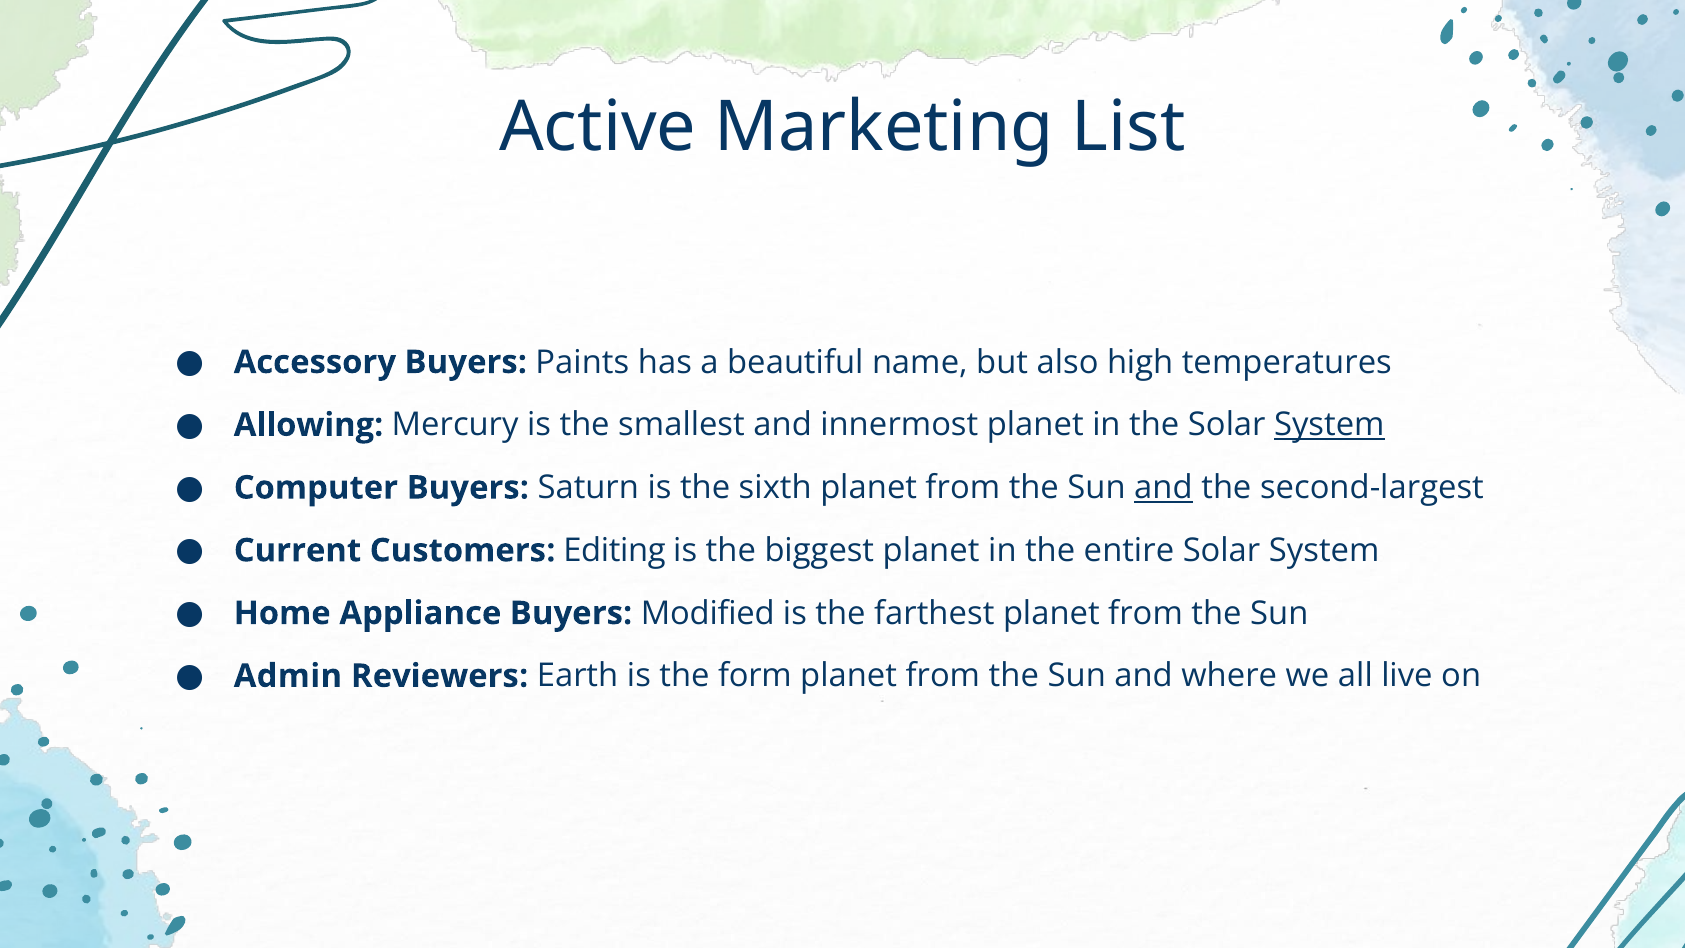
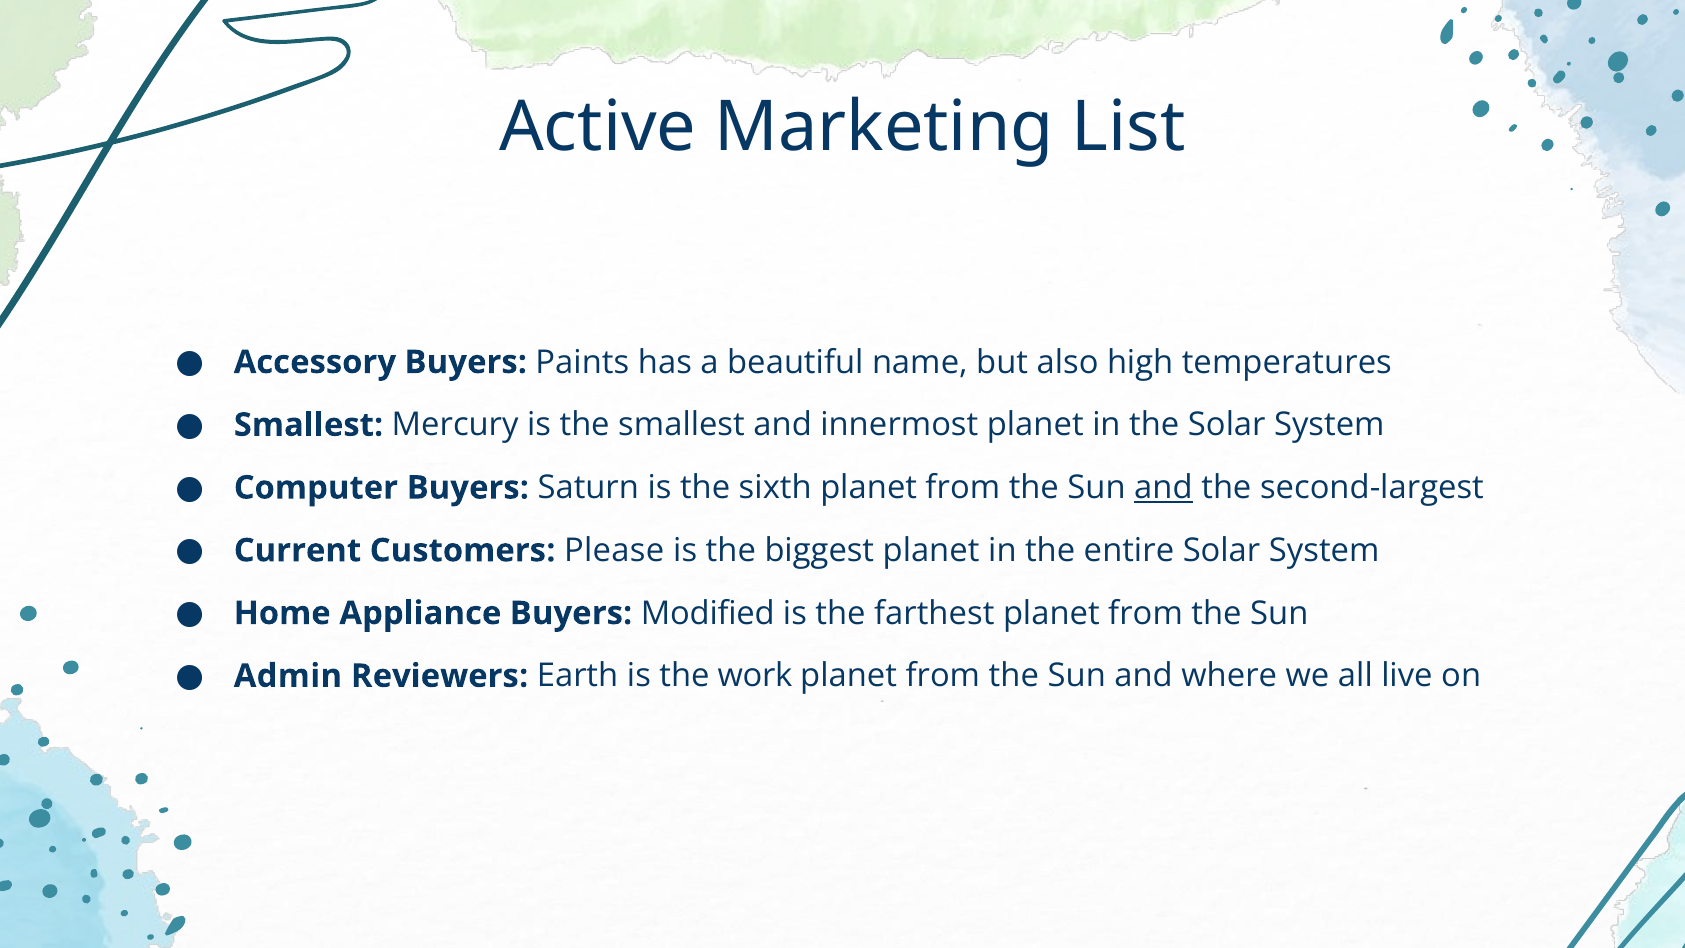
Allowing at (309, 425): Allowing -> Smallest
System at (1329, 425) underline: present -> none
Editing: Editing -> Please
form: form -> work
